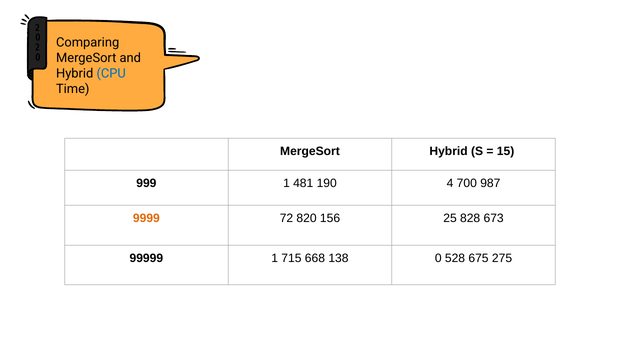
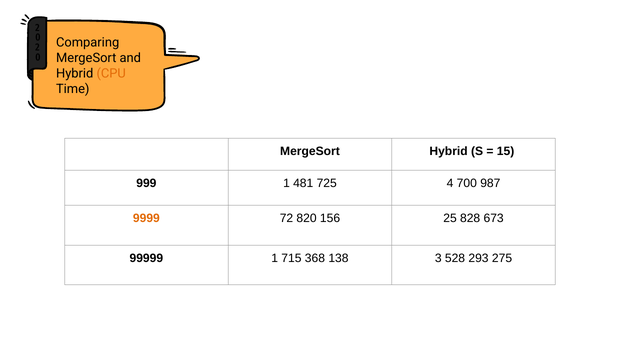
CPU colour: blue -> orange
190: 190 -> 725
668: 668 -> 368
138 0: 0 -> 3
675: 675 -> 293
